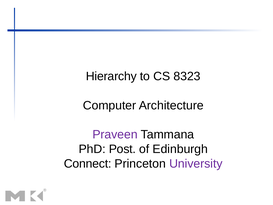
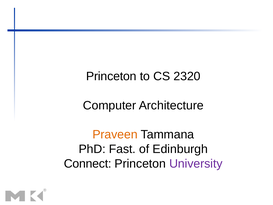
Hierarchy at (111, 76): Hierarchy -> Princeton
8323: 8323 -> 2320
Praveen colour: purple -> orange
Post: Post -> Fast
